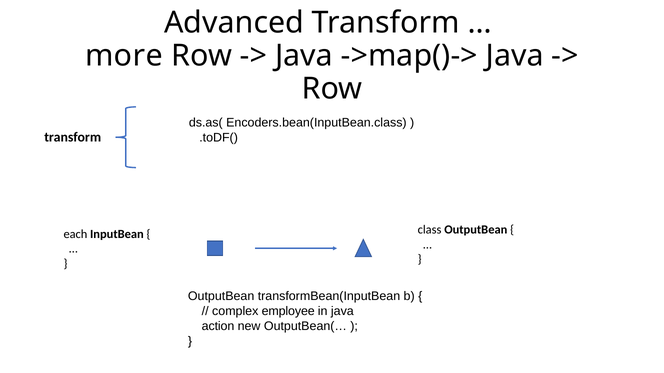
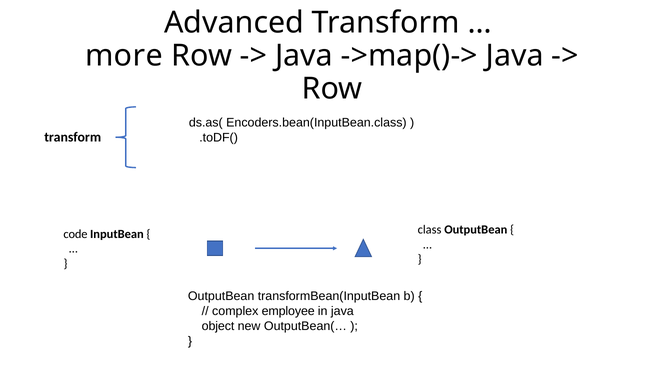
each: each -> code
action: action -> object
